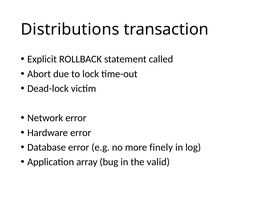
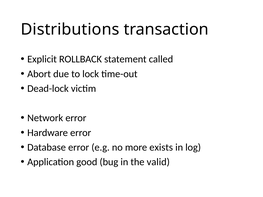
finely: finely -> exists
array: array -> good
